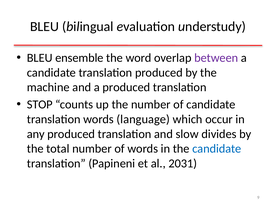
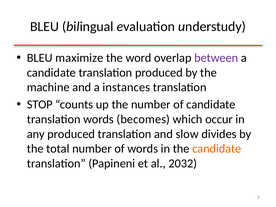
ensemble: ensemble -> maximize
a produced: produced -> instances
language: language -> becomes
candidate at (217, 149) colour: blue -> orange
2031: 2031 -> 2032
